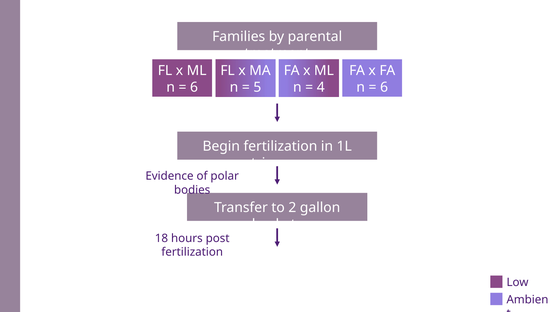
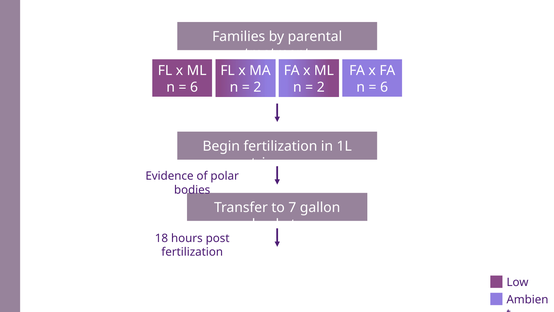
5 at (257, 87): 5 -> 2
4 at (321, 87): 4 -> 2
2: 2 -> 7
